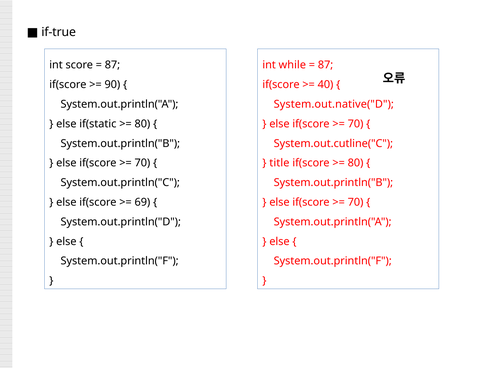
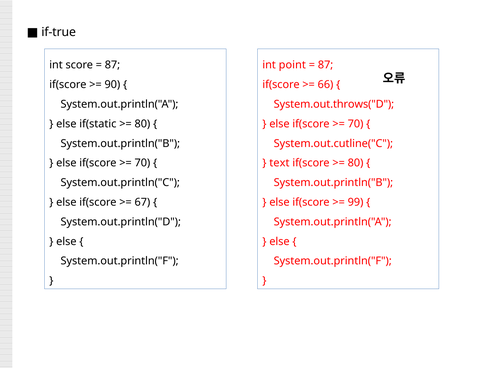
while: while -> point
40: 40 -> 66
System.out.native("D: System.out.native("D -> System.out.throws("D
title: title -> text
69: 69 -> 67
70 at (356, 202): 70 -> 99
